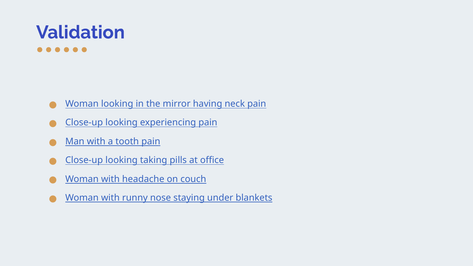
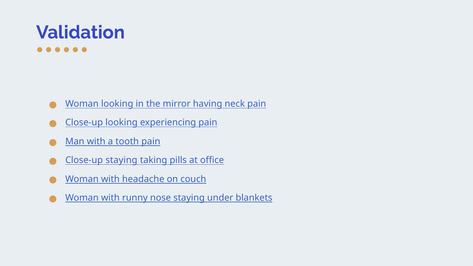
looking at (122, 160): looking -> staying
